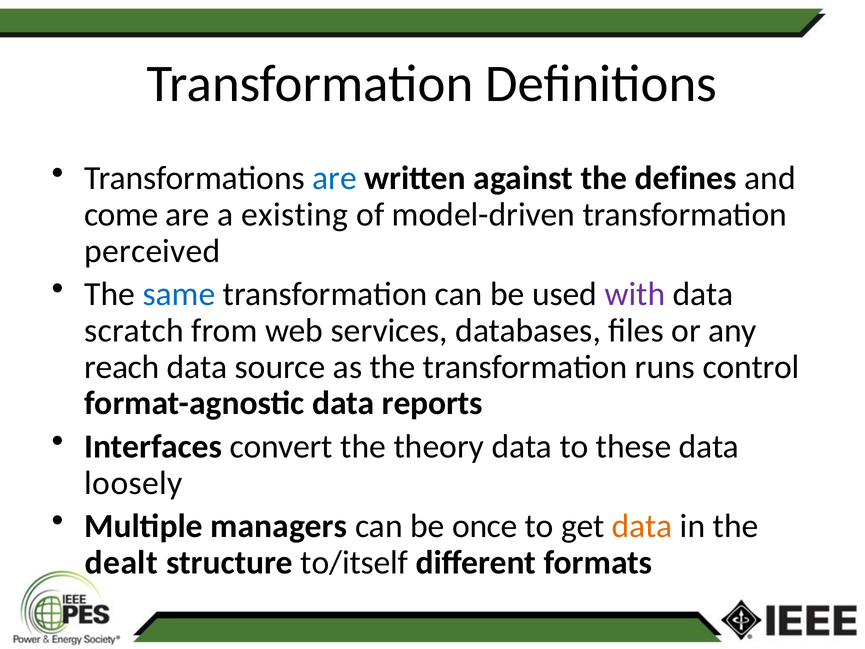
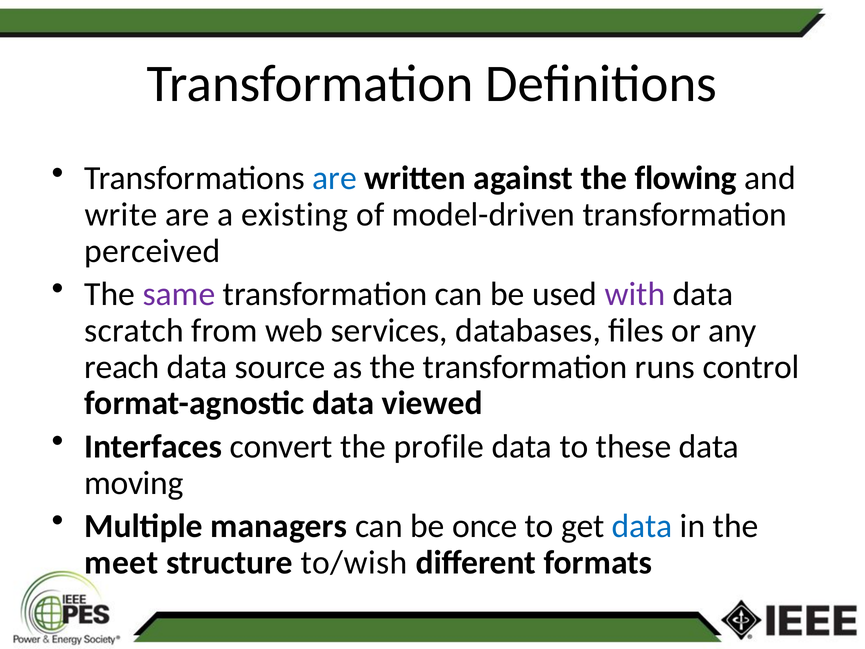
defines: defines -> flowing
come: come -> write
same colour: blue -> purple
reports: reports -> viewed
theory: theory -> profile
loosely: loosely -> moving
data at (642, 526) colour: orange -> blue
dealt: dealt -> meet
to/itself: to/itself -> to/wish
